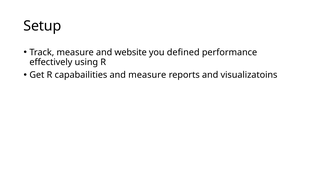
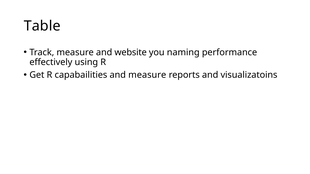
Setup: Setup -> Table
defined: defined -> naming
